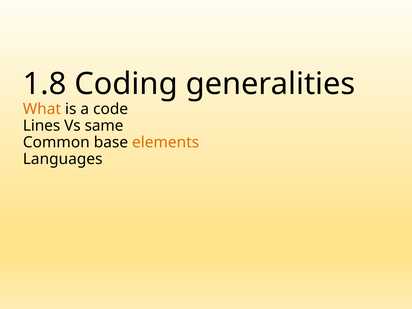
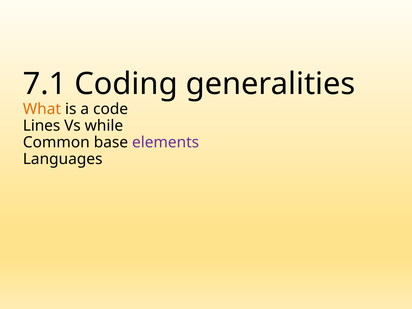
1.8: 1.8 -> 7.1
same: same -> while
elements colour: orange -> purple
